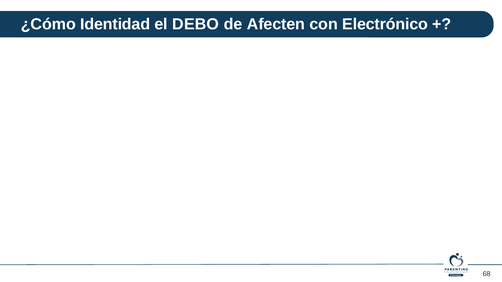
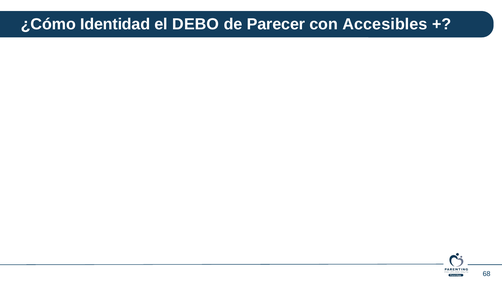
Afecten: Afecten -> Parecer
Electrónico: Electrónico -> Accesibles
